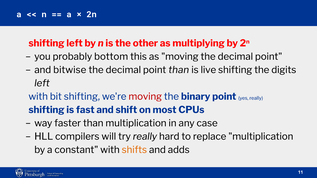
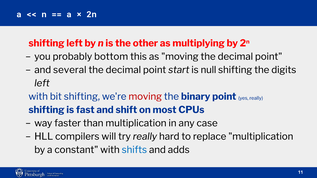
bitwise: bitwise -> several
point than: than -> start
live: live -> null
shifts colour: orange -> blue
